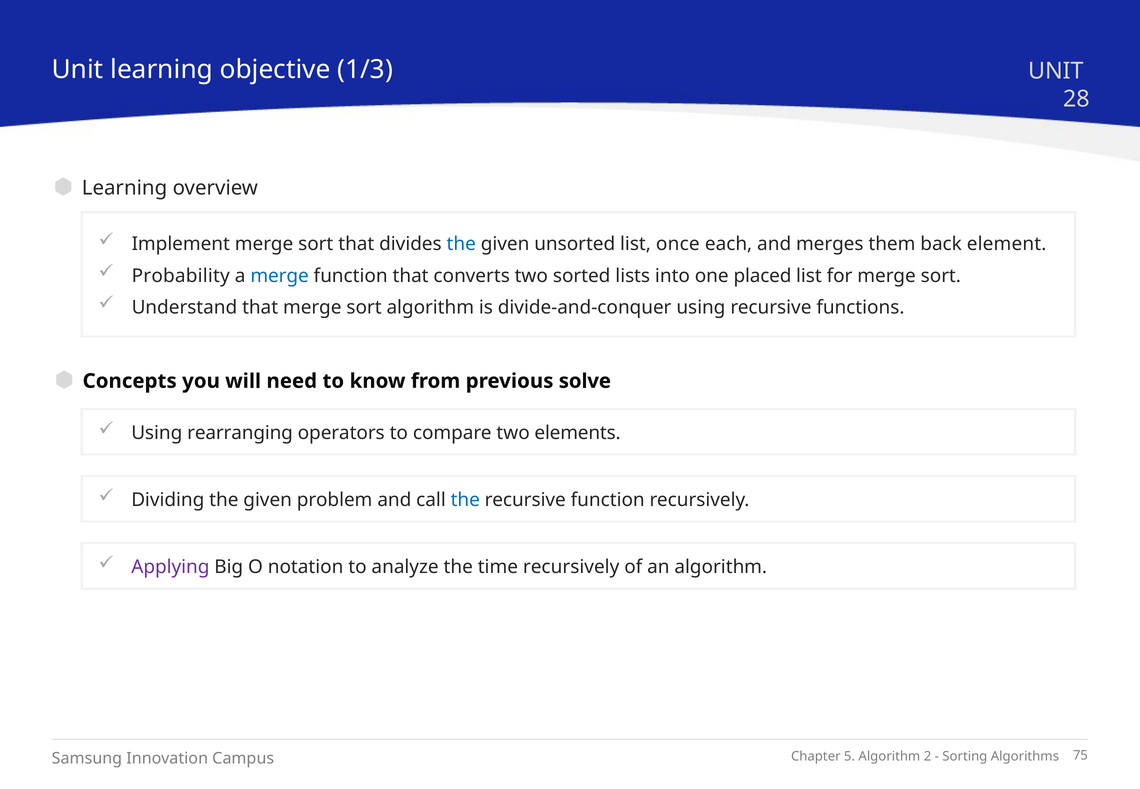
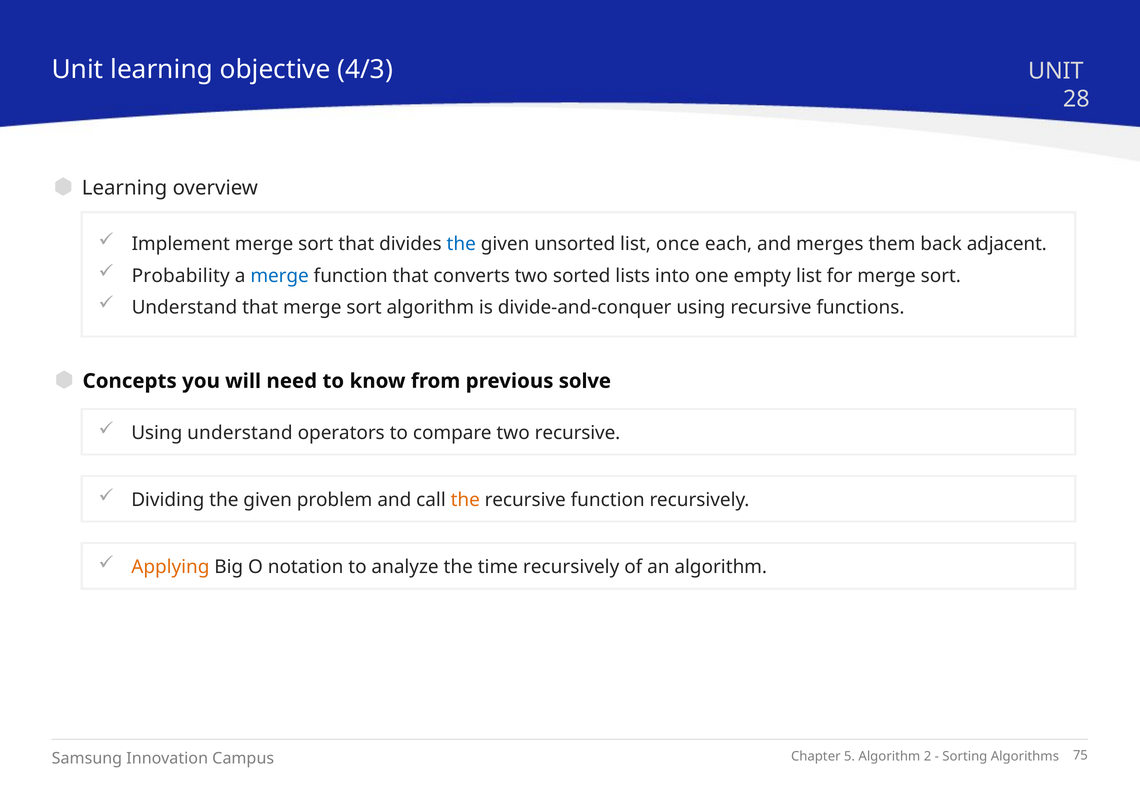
1/3: 1/3 -> 4/3
element: element -> adjacent
placed: placed -> empty
Using rearranging: rearranging -> understand
two elements: elements -> recursive
the at (465, 500) colour: blue -> orange
Applying colour: purple -> orange
